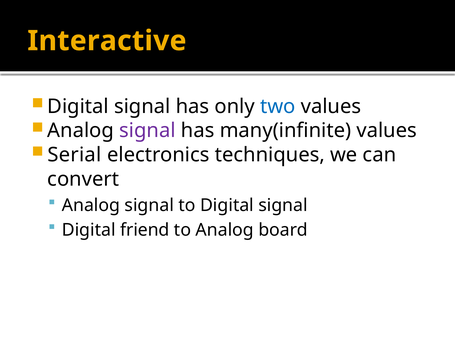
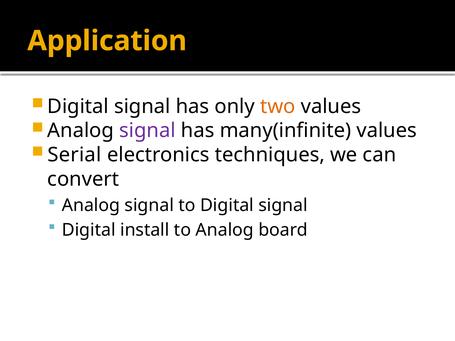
Interactive: Interactive -> Application
two colour: blue -> orange
friend: friend -> install
